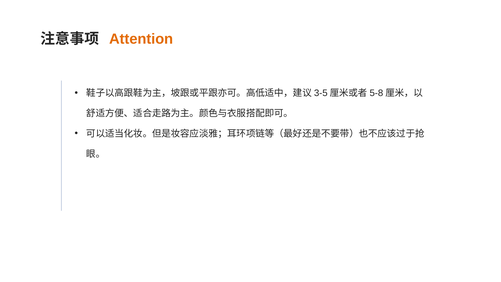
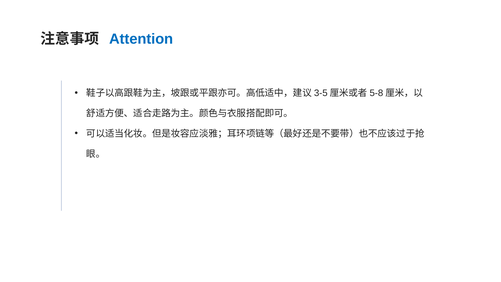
Attention colour: orange -> blue
